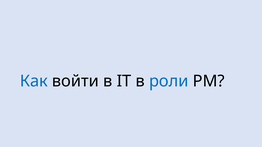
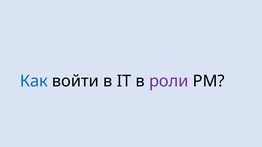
роли colour: blue -> purple
